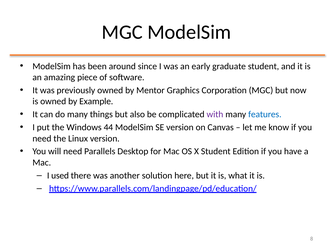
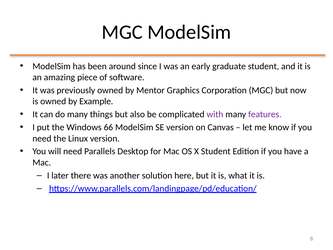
features colour: blue -> purple
44: 44 -> 66
used: used -> later
